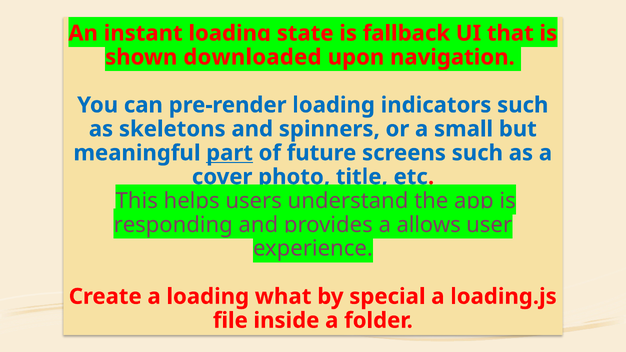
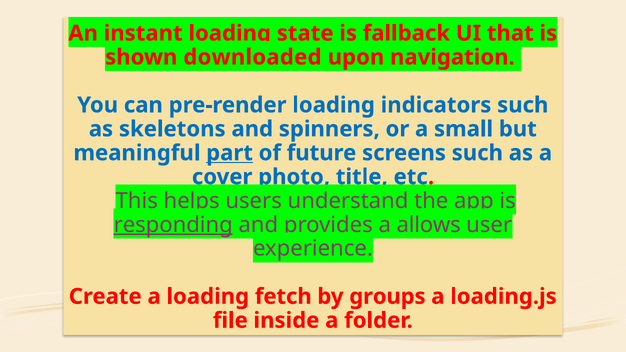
responding underline: none -> present
what: what -> fetch
special: special -> groups
